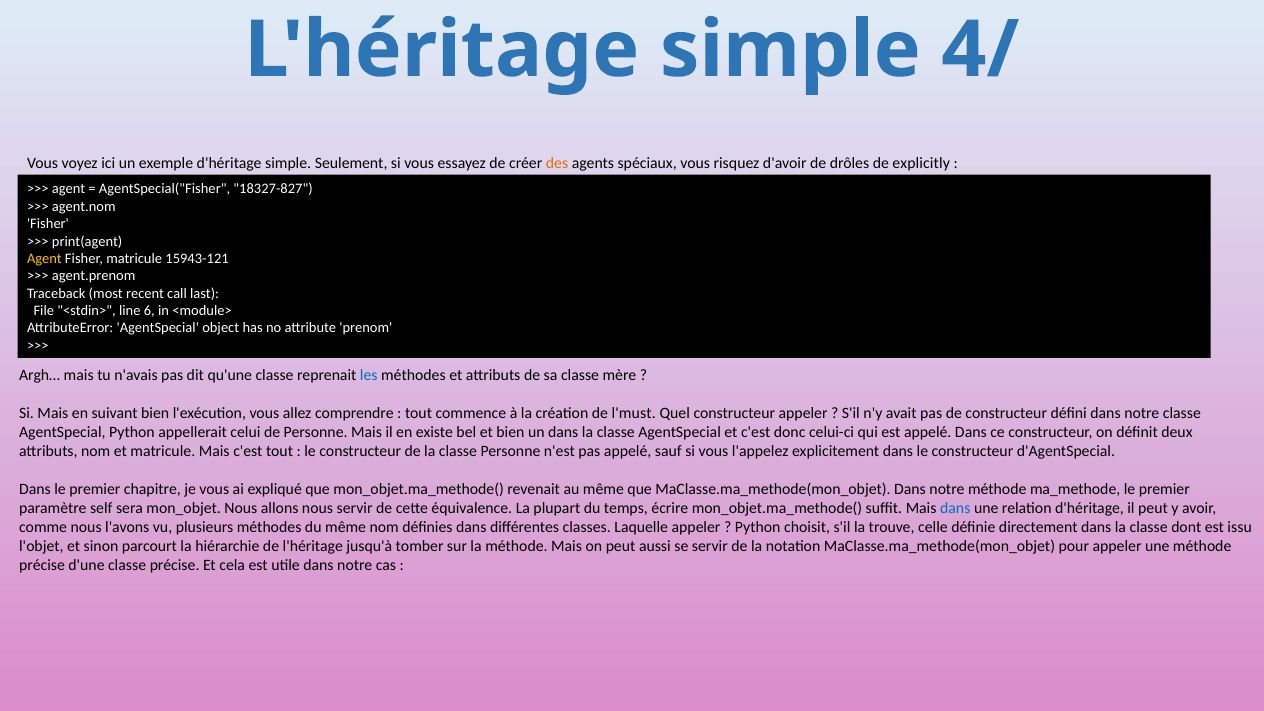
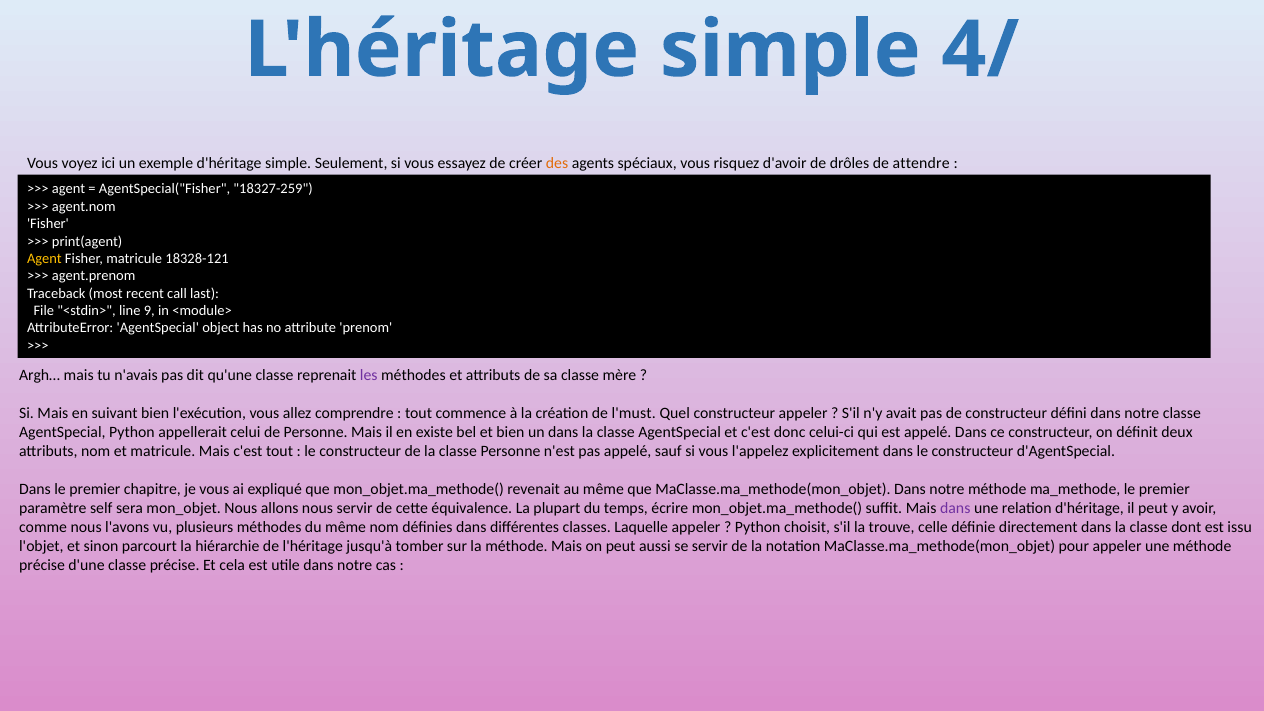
explicitly: explicitly -> attendre
18327-827: 18327-827 -> 18327-259
15943-121: 15943-121 -> 18328-121
6: 6 -> 9
les colour: blue -> purple
dans at (955, 508) colour: blue -> purple
